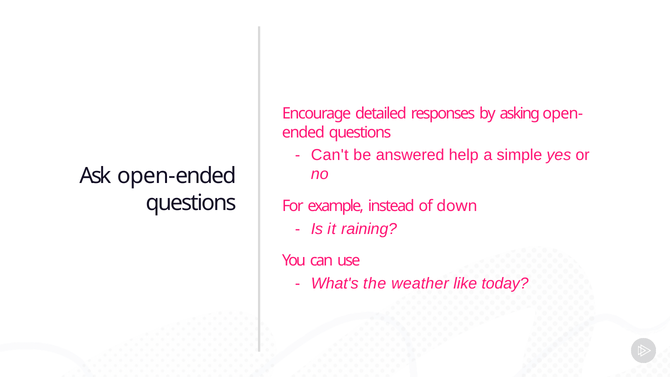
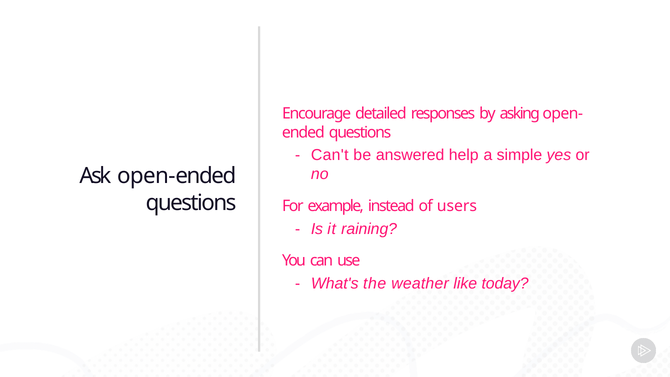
down: down -> users
